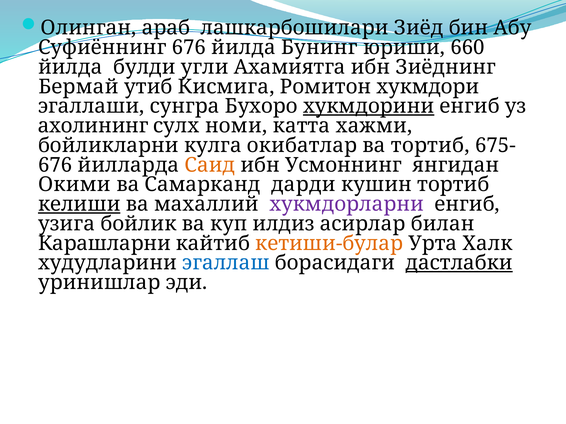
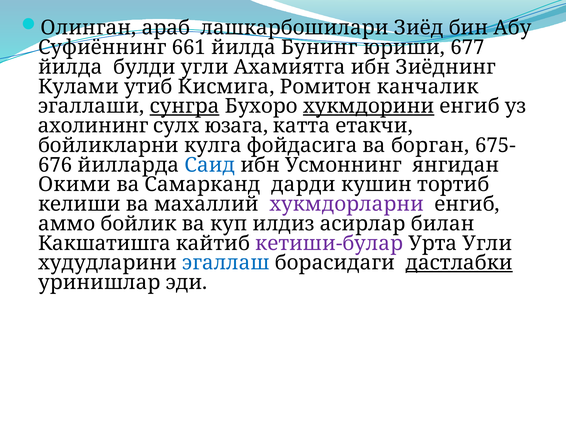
Суфиённинг 676: 676 -> 661
660: 660 -> 677
Бермай: Бермай -> Кулами
хукмдори: хукмдори -> канчалик
сунгра underline: none -> present
номи: номи -> юзага
хажми: хажми -> етакчи
окибатлар: окибатлар -> фойдасига
ва тортиб: тортиб -> борган
Саид colour: orange -> blue
келиши underline: present -> none
узига: узига -> аммо
Карашларни: Карашларни -> Какшатишга
кетиши-булар colour: orange -> purple
Урта Халк: Халк -> Угли
